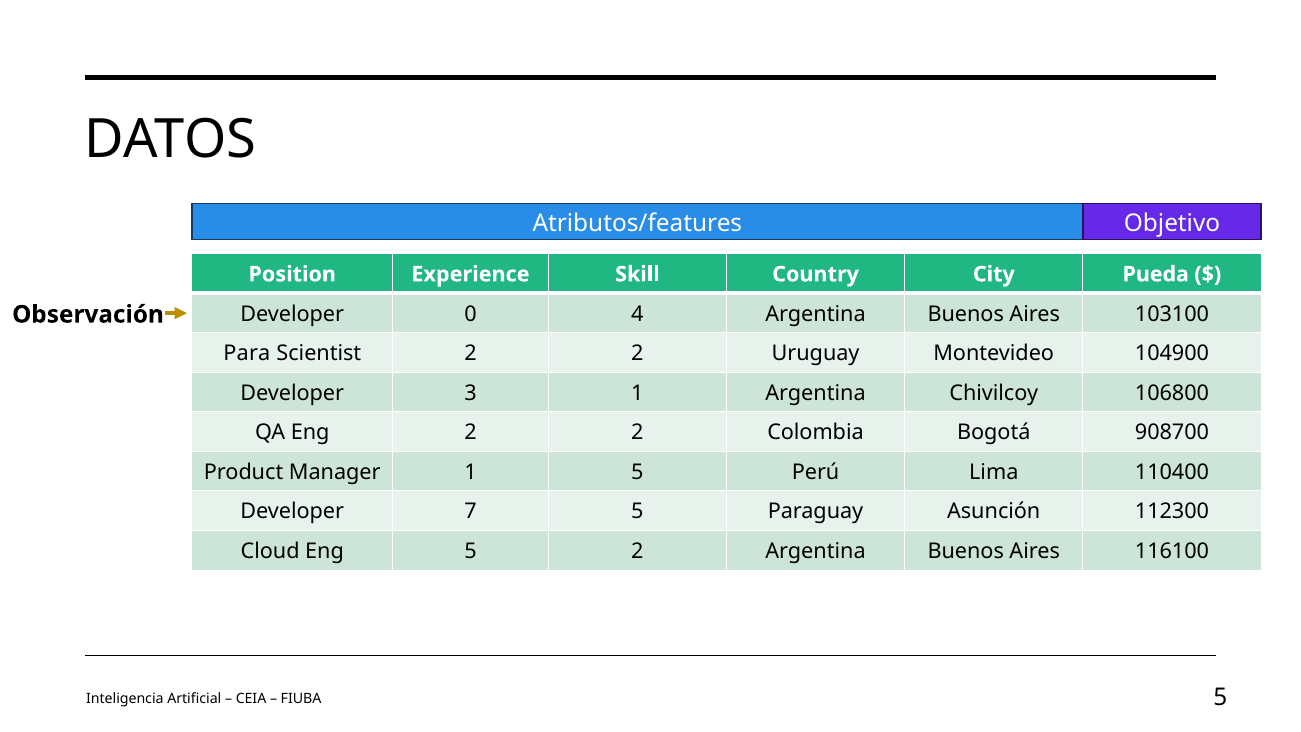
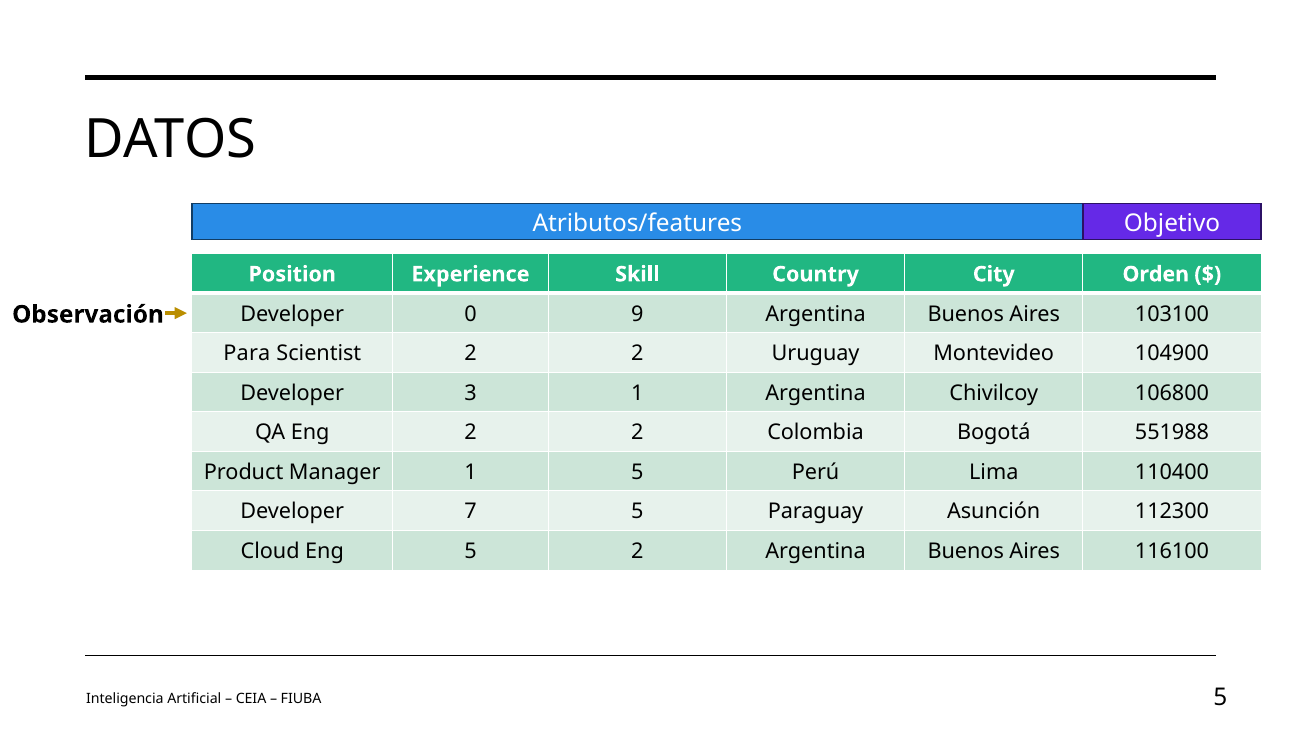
Pueda: Pueda -> Orden
4: 4 -> 9
908700: 908700 -> 551988
